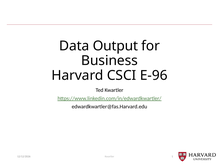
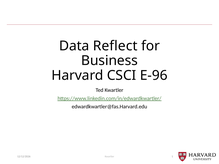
Output: Output -> Reflect
